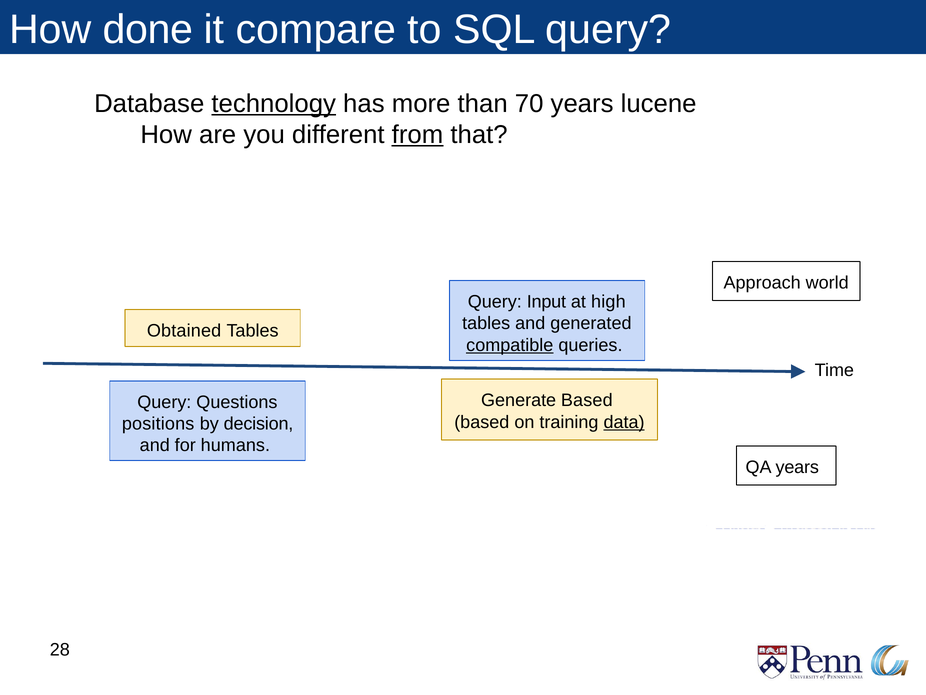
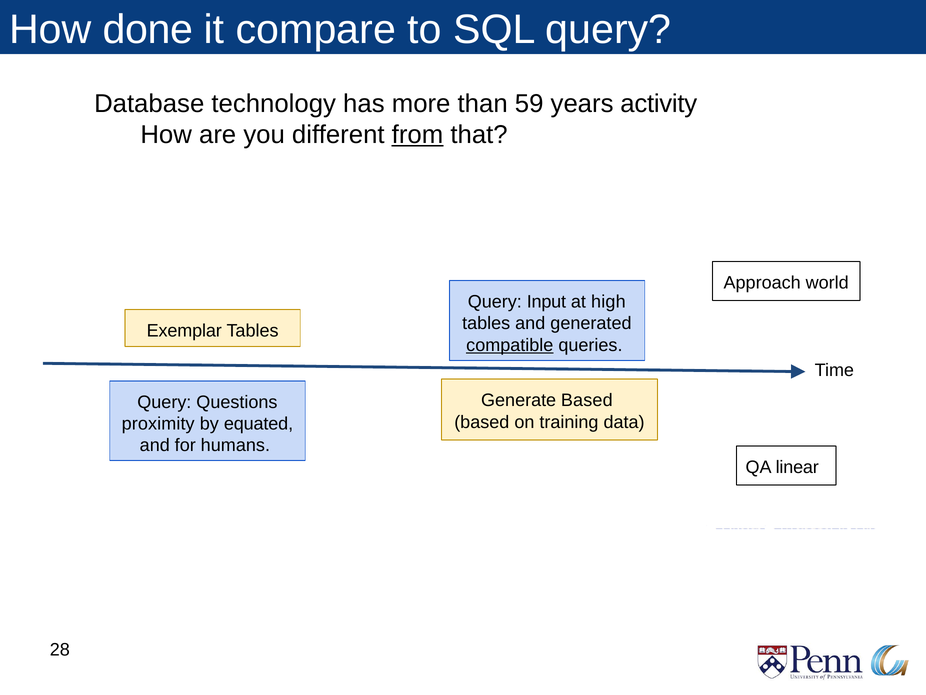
technology underline: present -> none
70: 70 -> 59
lucene: lucene -> activity
Obtained: Obtained -> Exemplar
data underline: present -> none
positions: positions -> proximity
decision: decision -> equated
QA years: years -> linear
